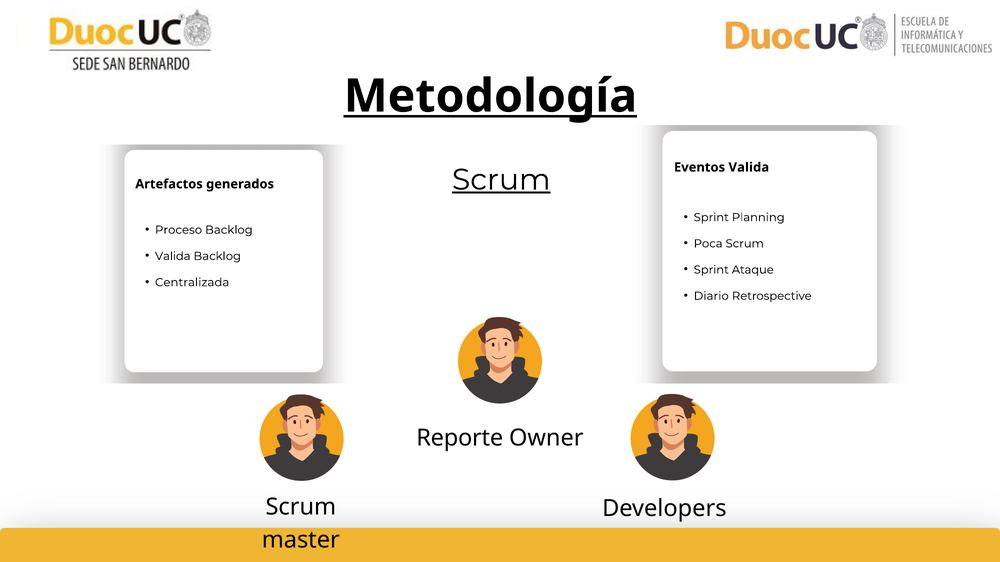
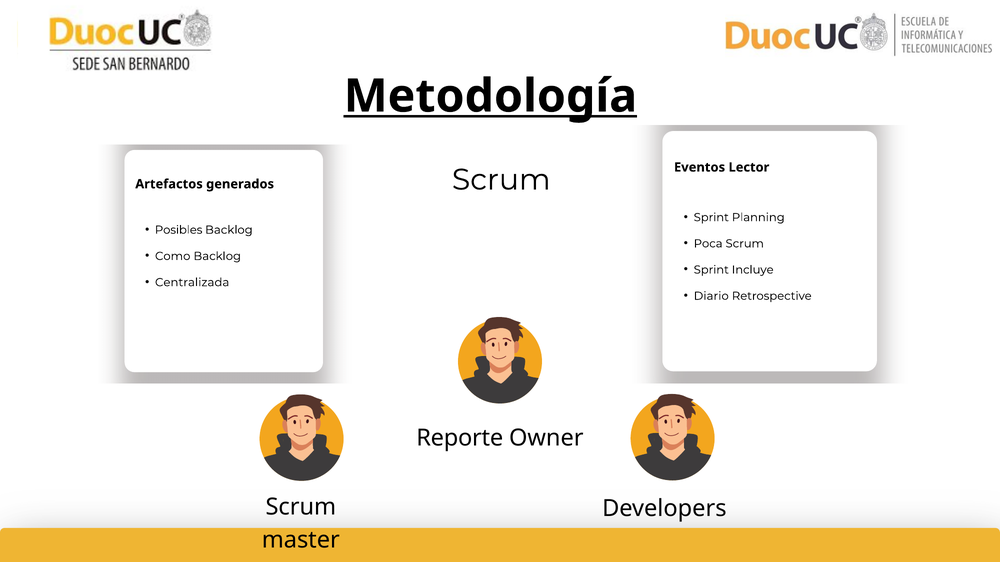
Eventos Valida: Valida -> Lector
Scrum at (501, 180) underline: present -> none
Proceso: Proceso -> Posibles
Valida at (173, 256): Valida -> Como
Ataque: Ataque -> Incluye
